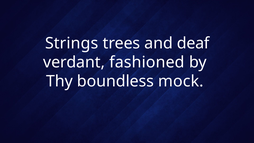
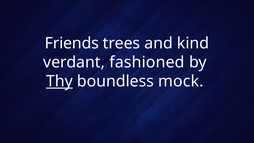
Strings: Strings -> Friends
deaf: deaf -> kind
Thy underline: none -> present
